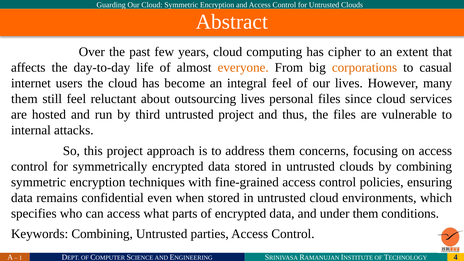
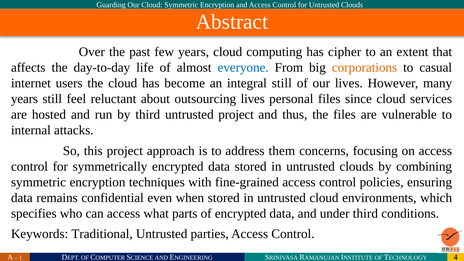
everyone colour: orange -> blue
integral feel: feel -> still
them at (24, 99): them -> years
under them: them -> third
Keywords Combining: Combining -> Traditional
